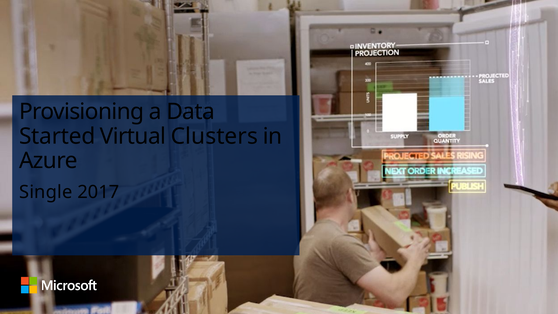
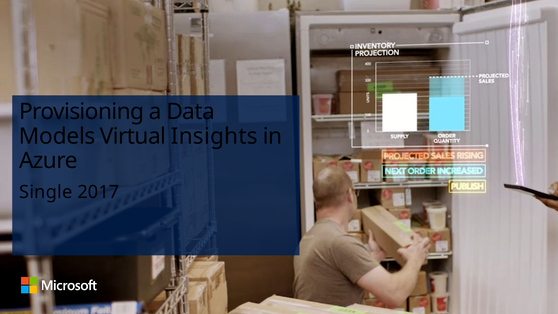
Started: Started -> Models
Clusters: Clusters -> Insights
